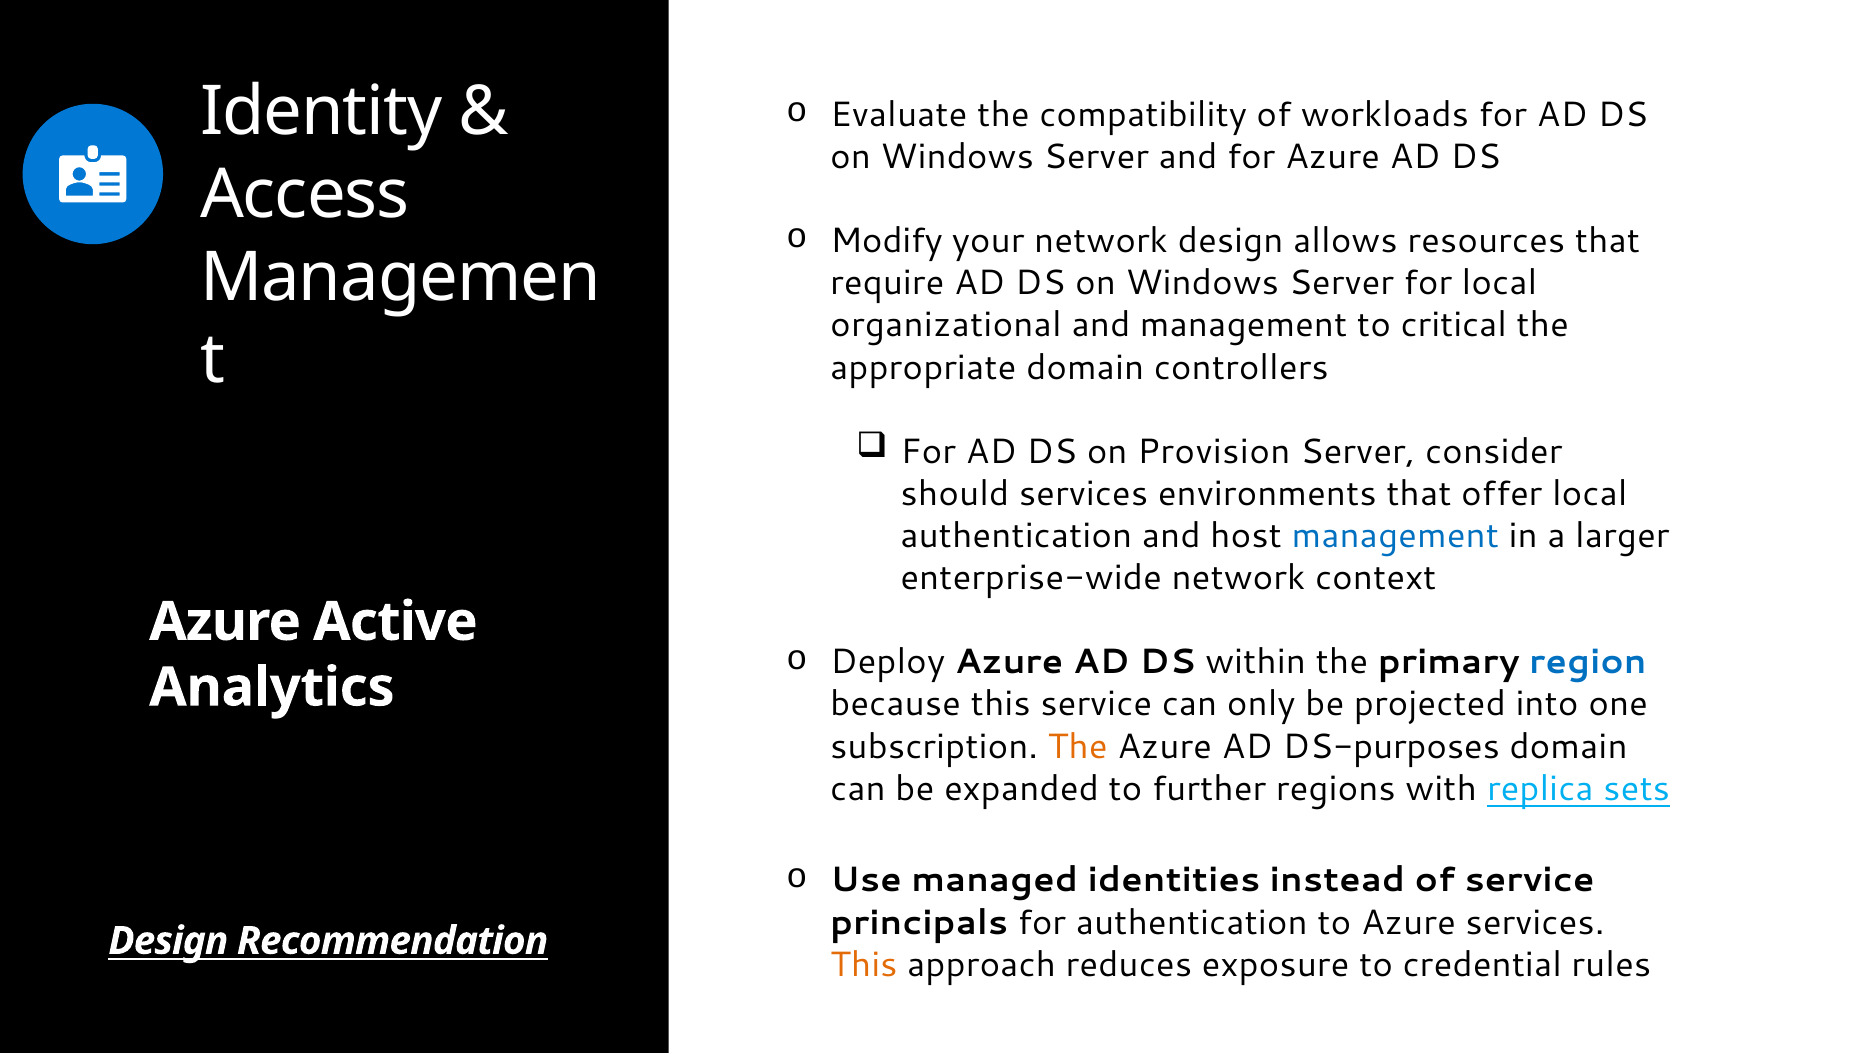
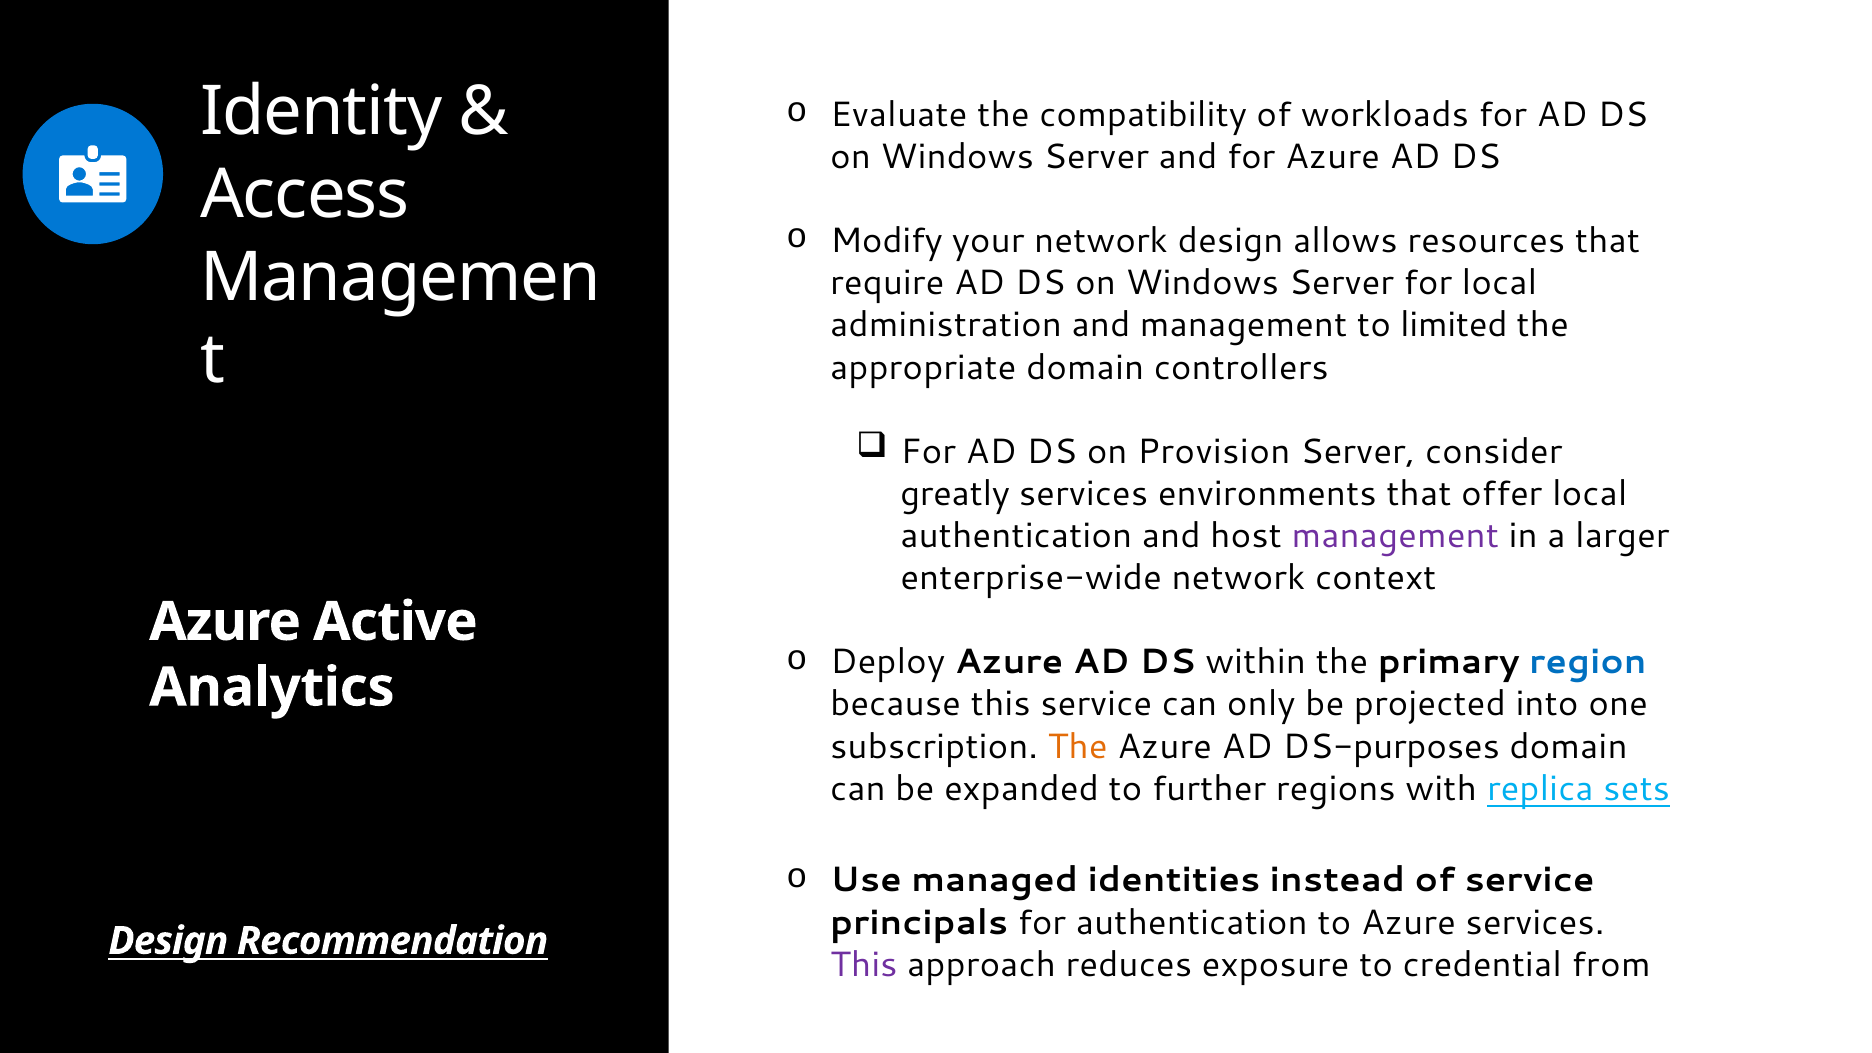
organizational: organizational -> administration
critical: critical -> limited
should: should -> greatly
management at (1395, 536) colour: blue -> purple
This at (864, 965) colour: orange -> purple
rules: rules -> from
